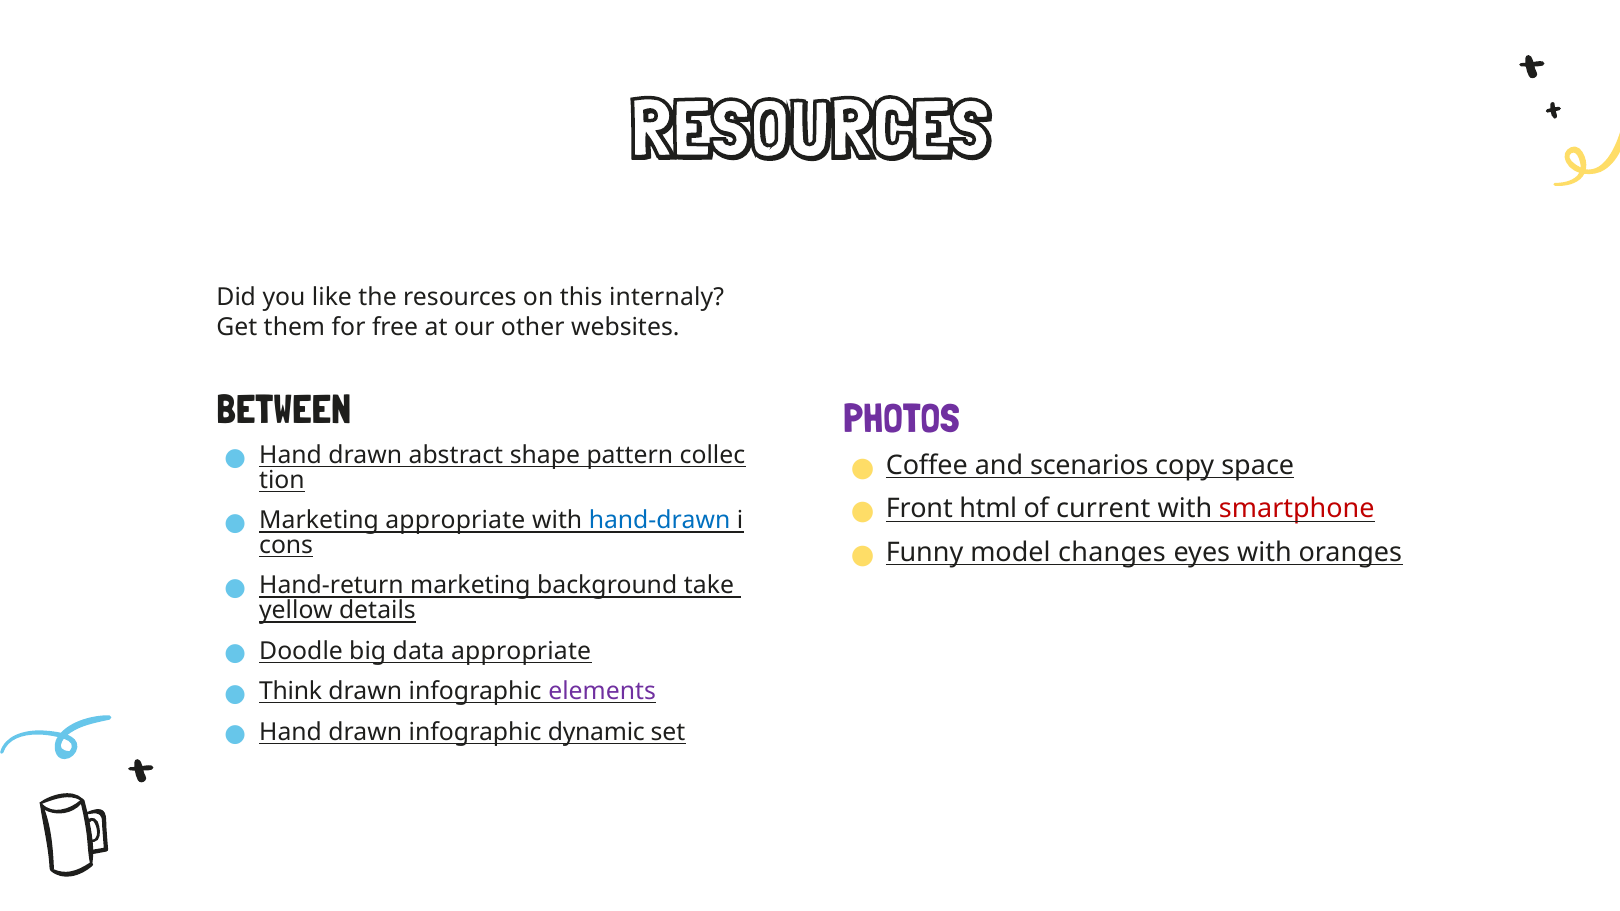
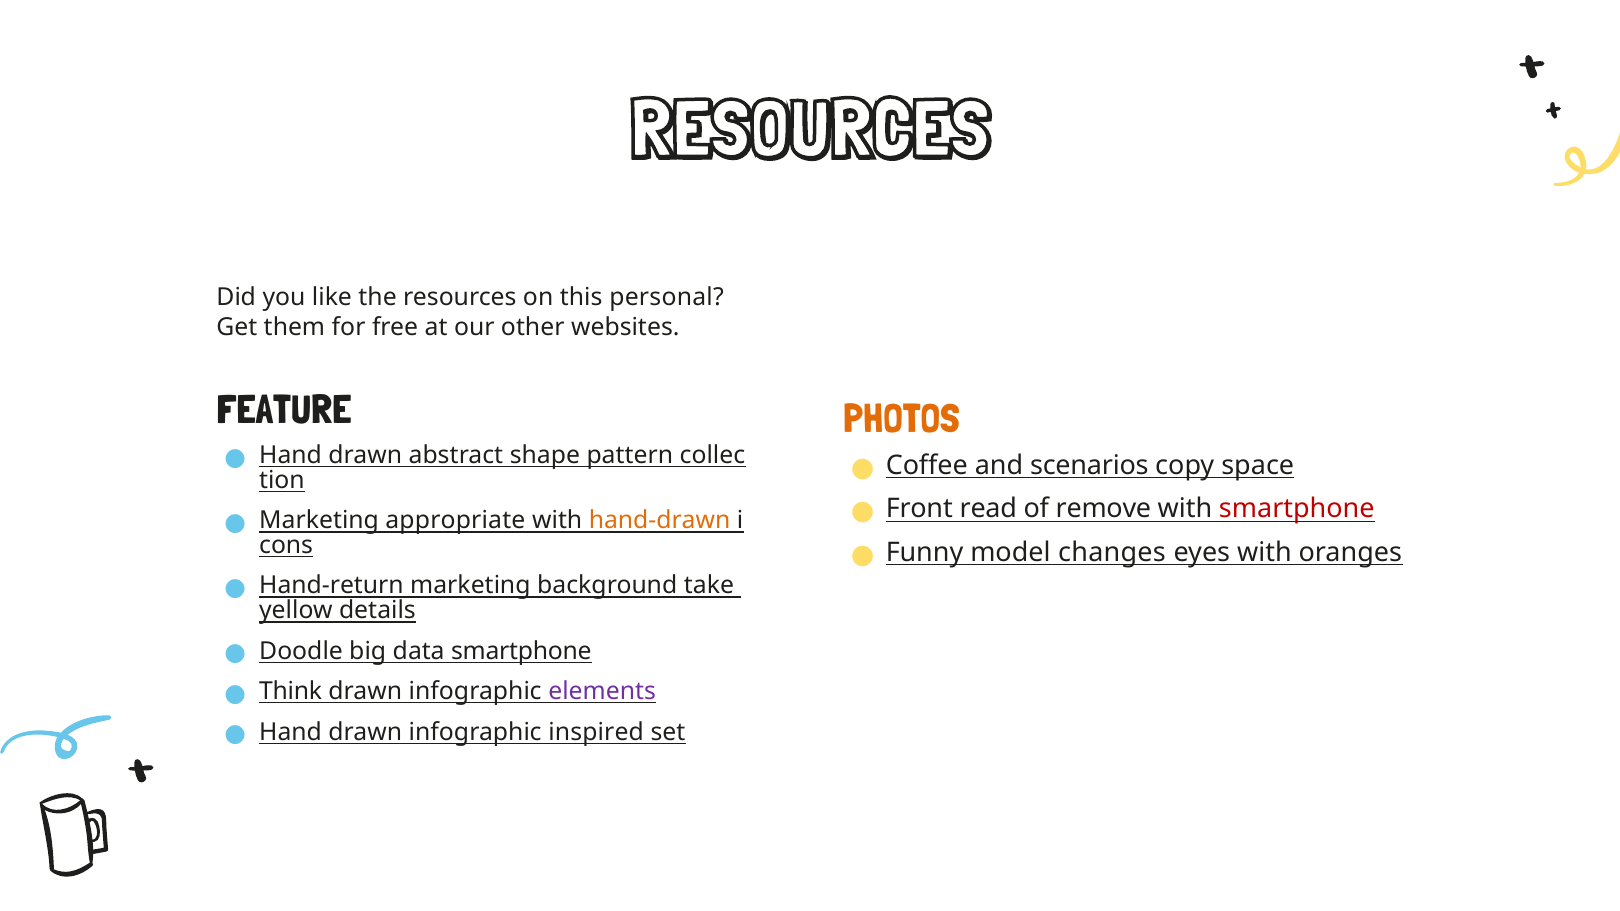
internaly: internaly -> personal
BETWEEN: BETWEEN -> FEATURE
PHOTOS colour: purple -> orange
html: html -> read
current: current -> remove
hand-drawn colour: blue -> orange
data appropriate: appropriate -> smartphone
dynamic: dynamic -> inspired
